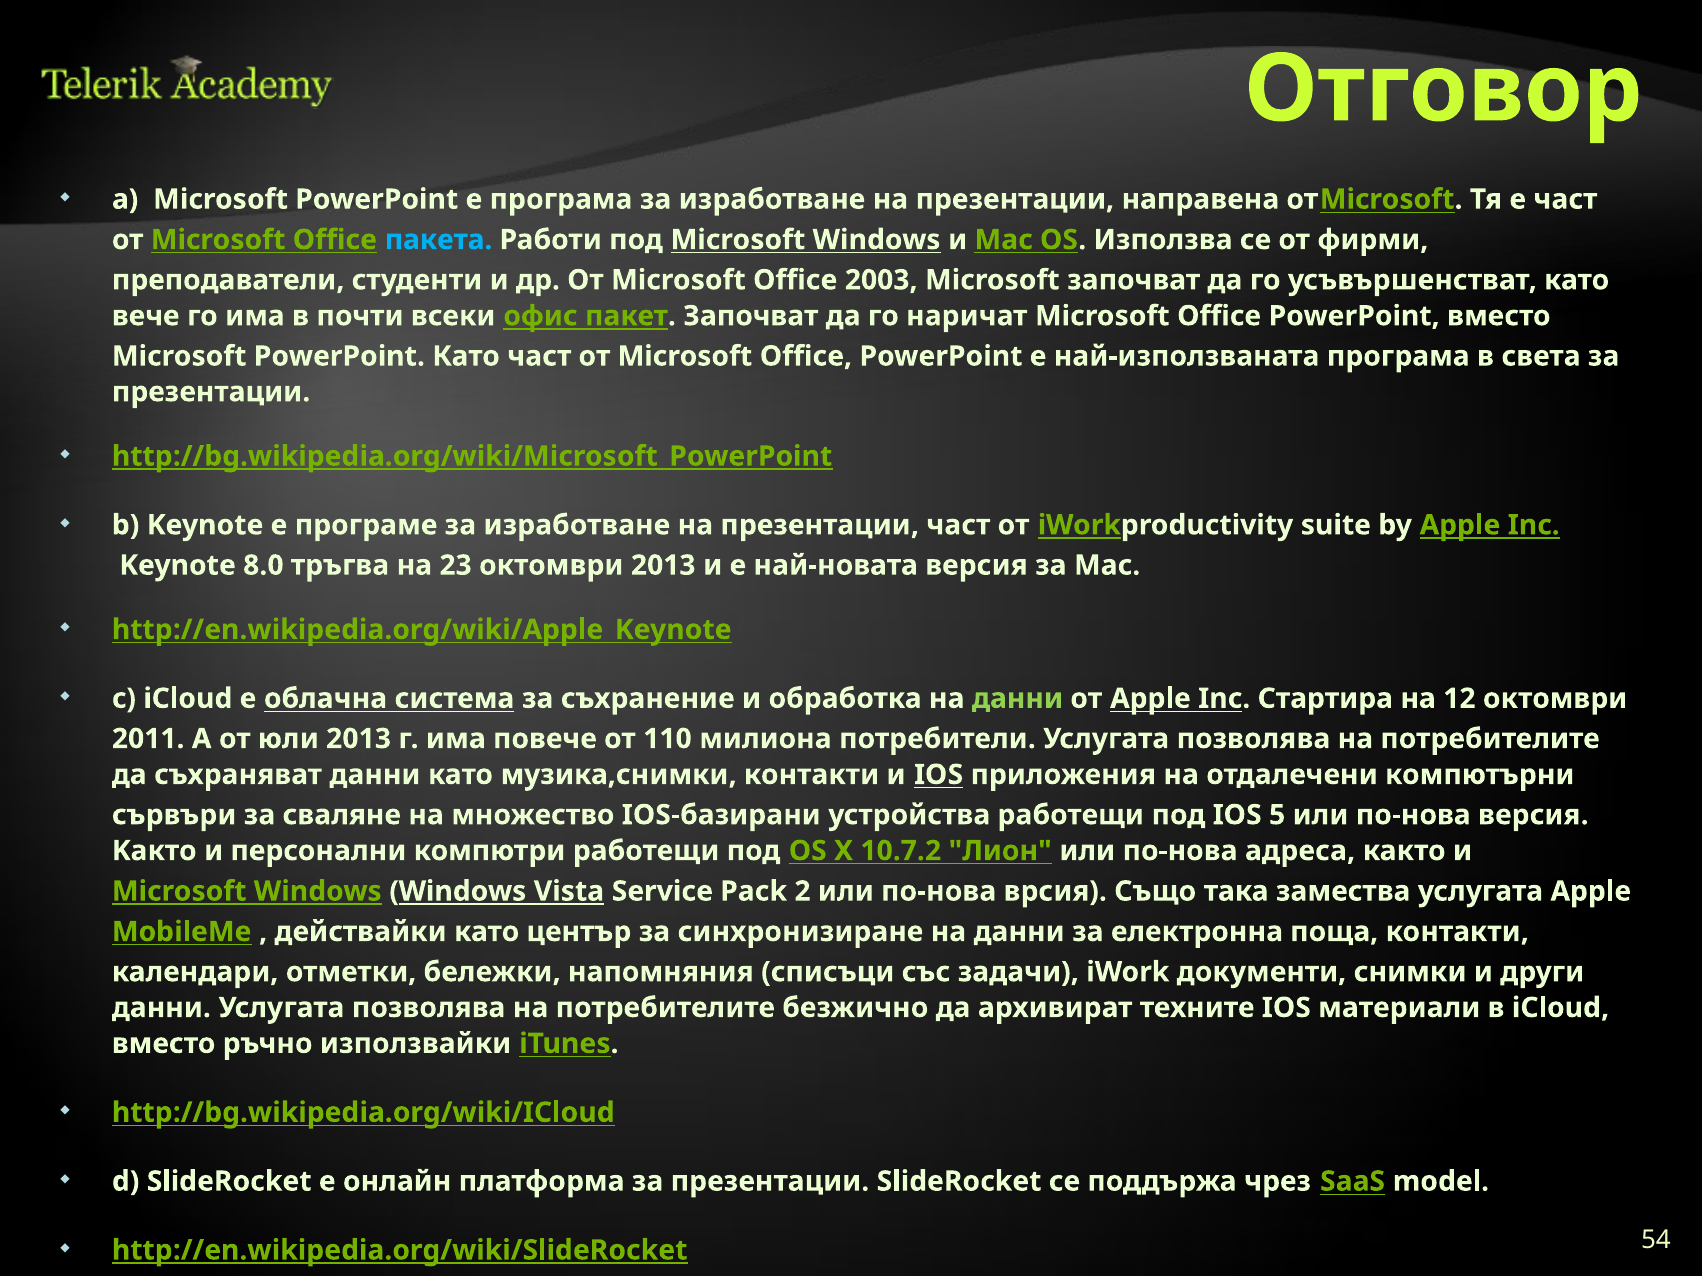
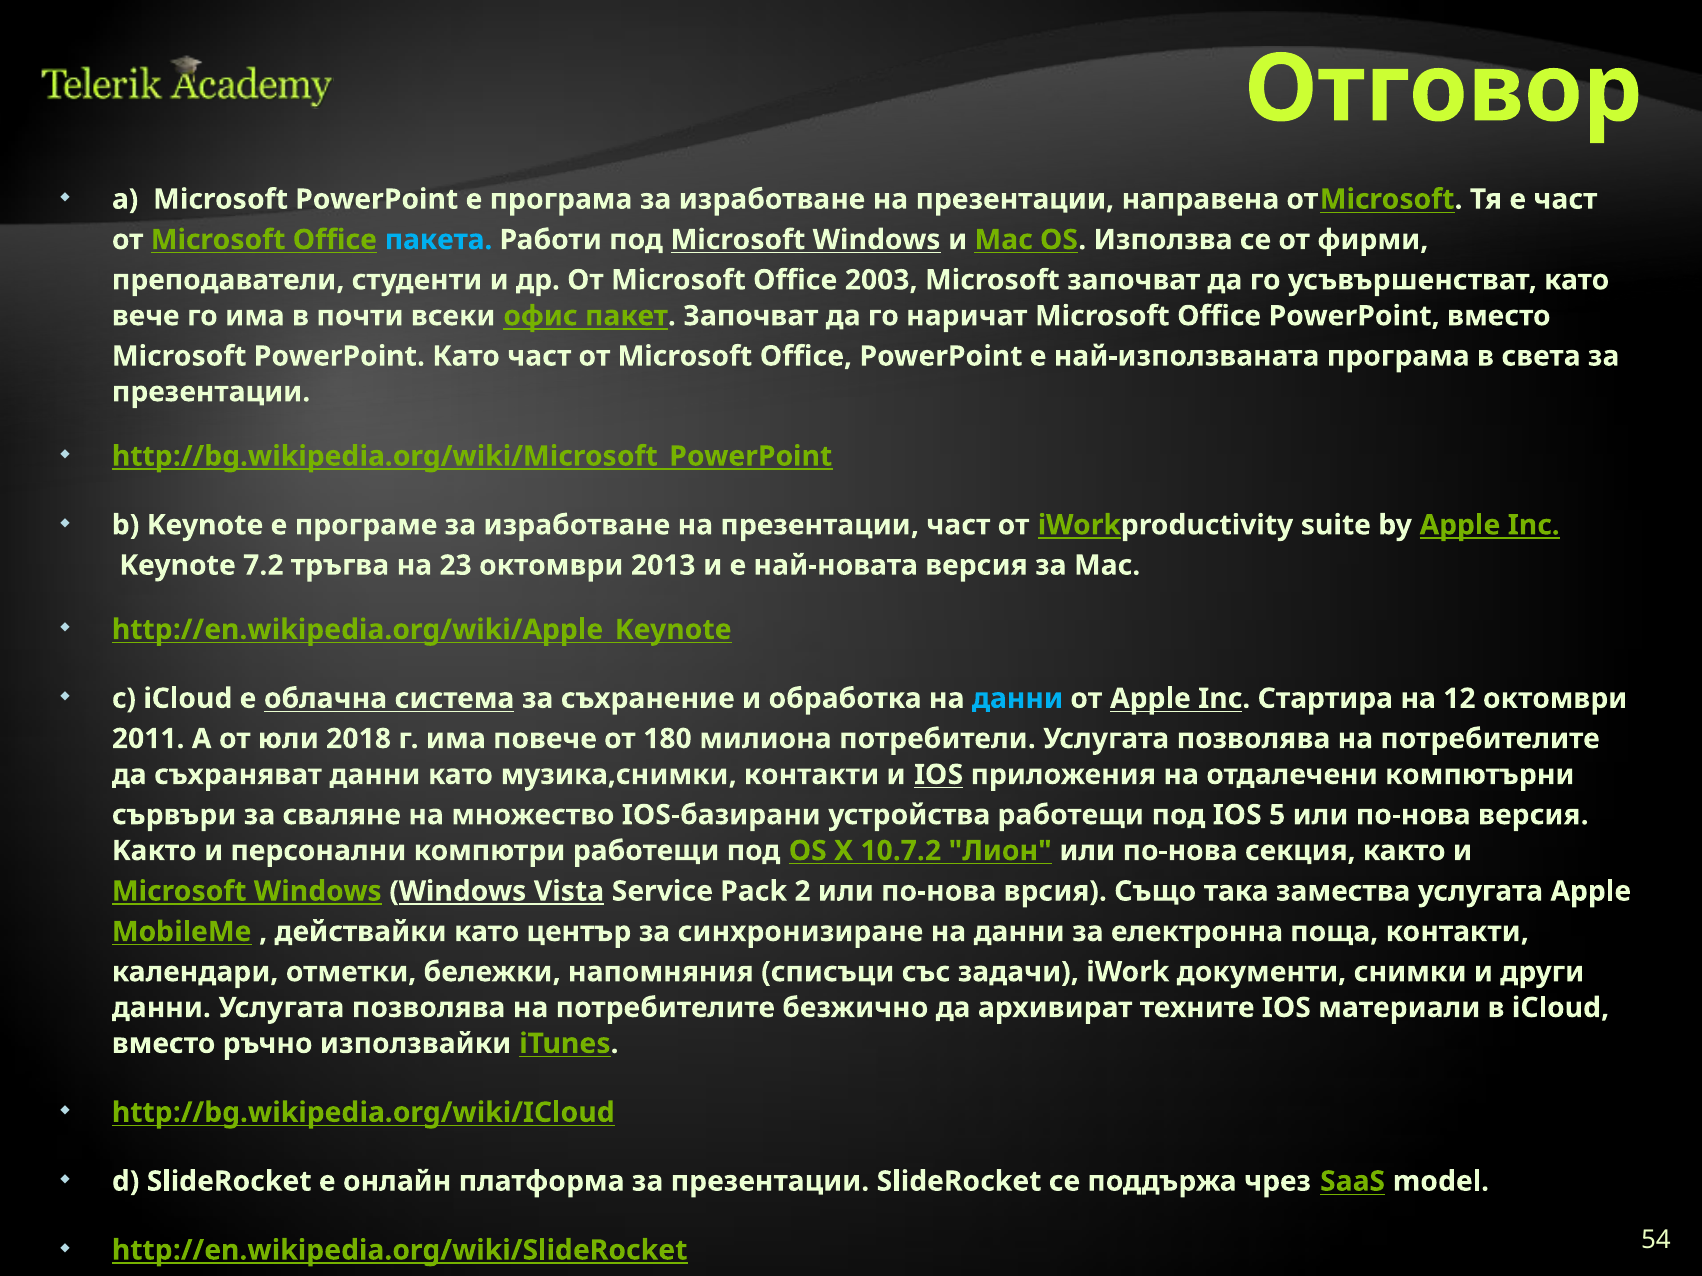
8.0: 8.0 -> 7.2
данни at (1018, 699) colour: light green -> light blue
юли 2013: 2013 -> 2018
110: 110 -> 180
адреса: адреса -> секция
